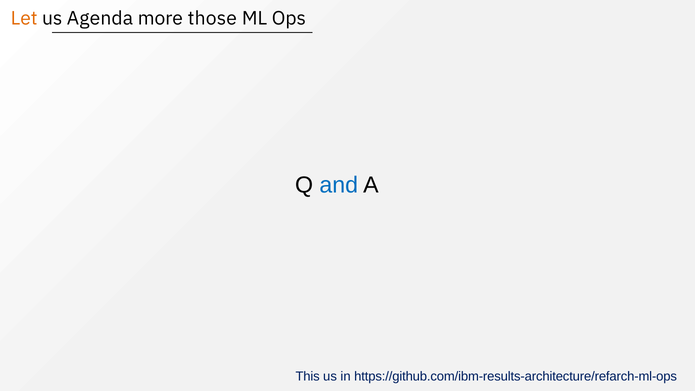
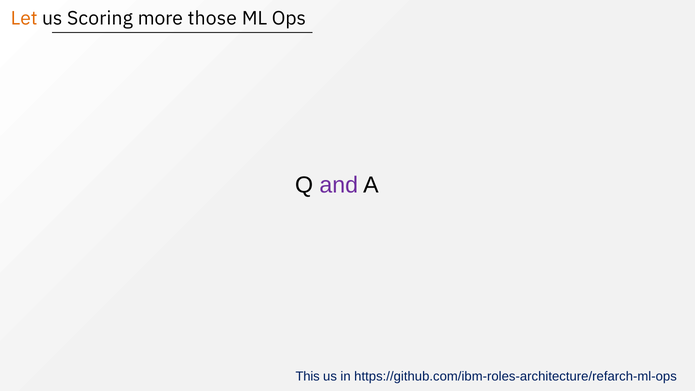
Agenda: Agenda -> Scoring
and colour: blue -> purple
https://github.com/ibm-results-architecture/refarch-ml-ops: https://github.com/ibm-results-architecture/refarch-ml-ops -> https://github.com/ibm-roles-architecture/refarch-ml-ops
